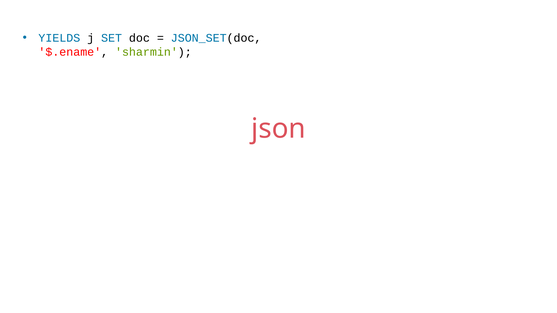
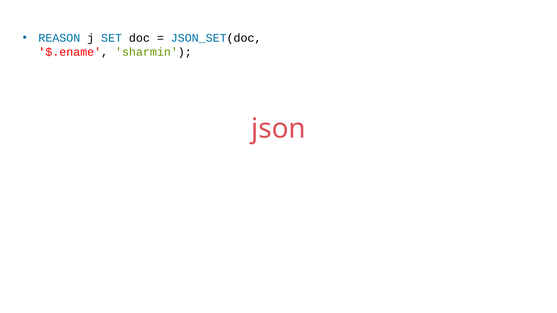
YIELDS: YIELDS -> REASON
